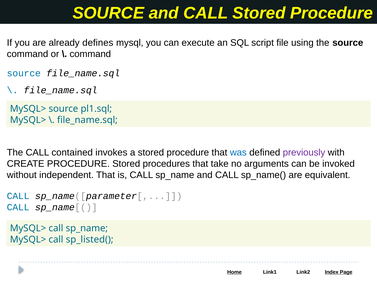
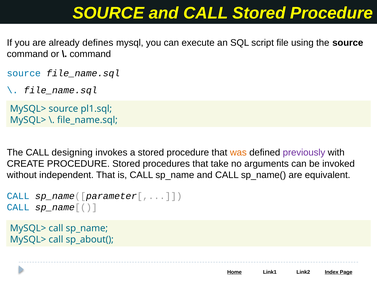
contained: contained -> designing
was colour: blue -> orange
sp_listed(: sp_listed( -> sp_about(
